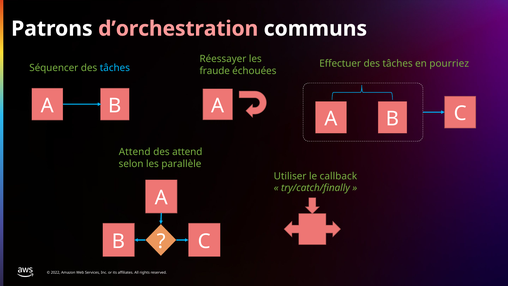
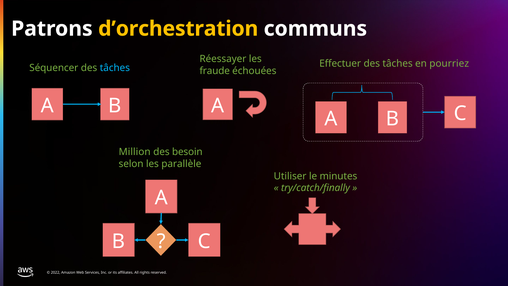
d’orchestration colour: pink -> yellow
Attend at (135, 152): Attend -> Million
des attend: attend -> besoin
callback: callback -> minutes
